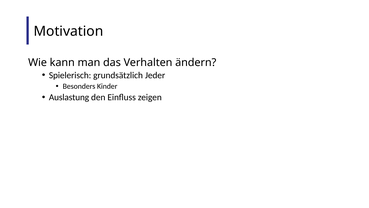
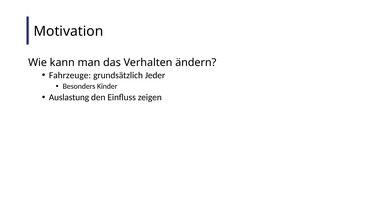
Spielerisch: Spielerisch -> Fahrzeuge
